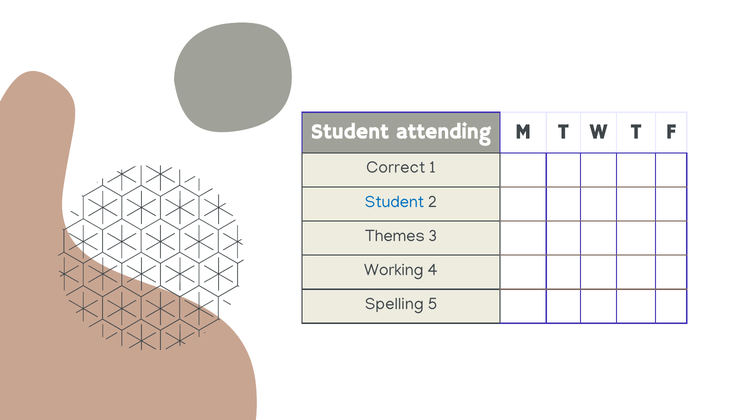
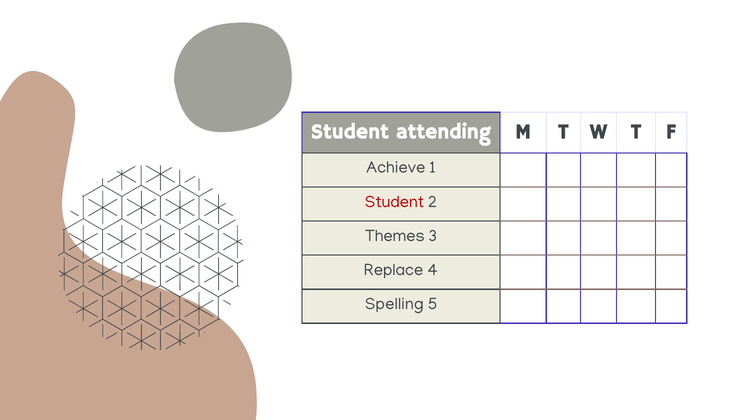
Correct: Correct -> Achieve
Student at (394, 201) colour: blue -> red
Working: Working -> Replace
